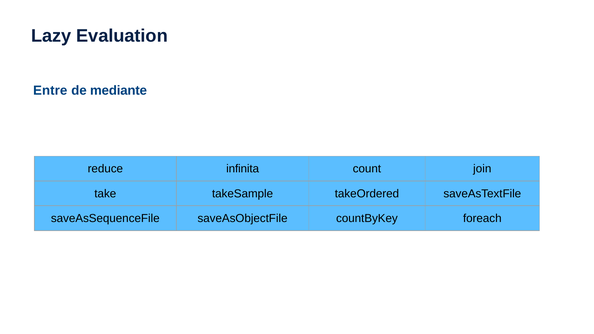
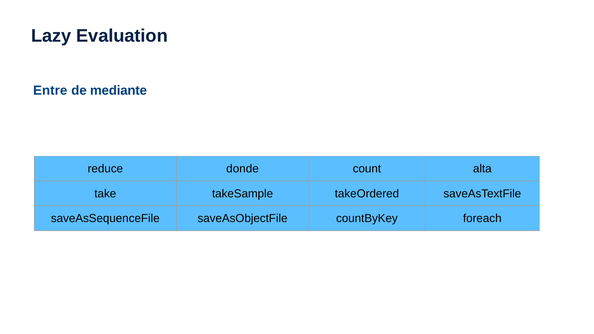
infinita: infinita -> donde
join: join -> alta
